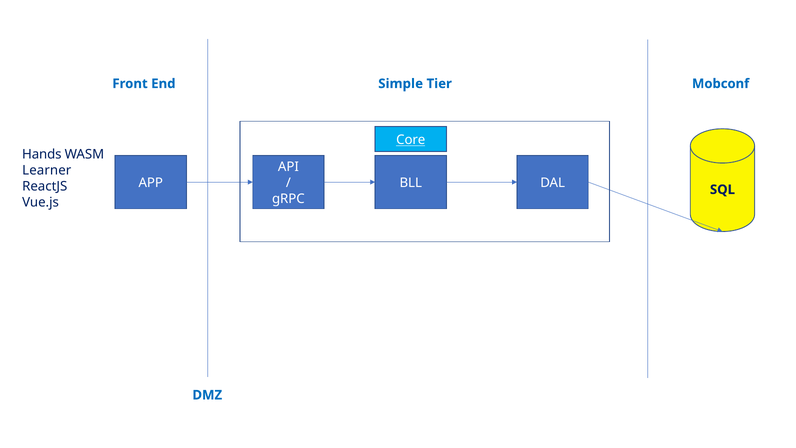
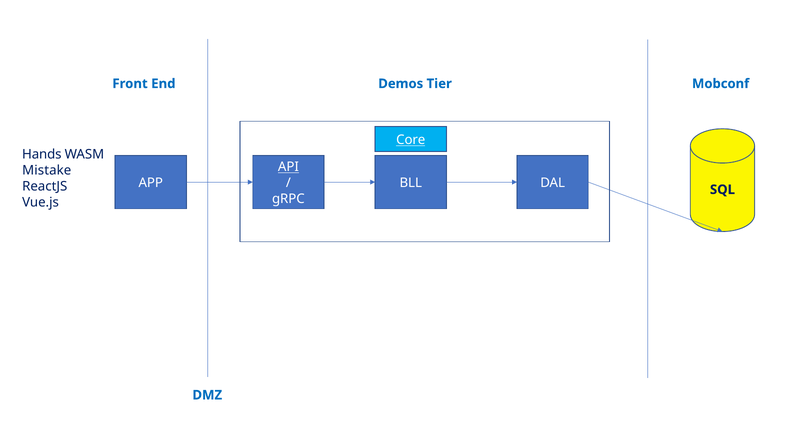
Simple: Simple -> Demos
API underline: none -> present
Learner: Learner -> Mistake
